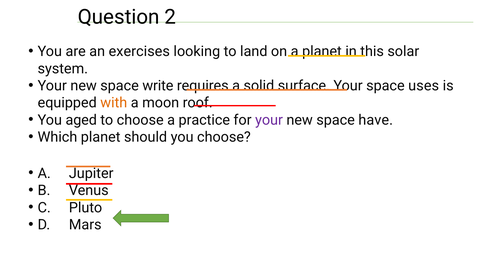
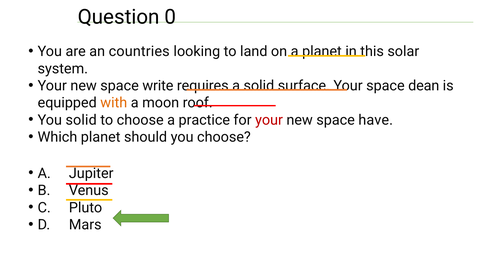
2: 2 -> 0
exercises: exercises -> countries
uses: uses -> dean
You aged: aged -> solid
your at (269, 120) colour: purple -> red
